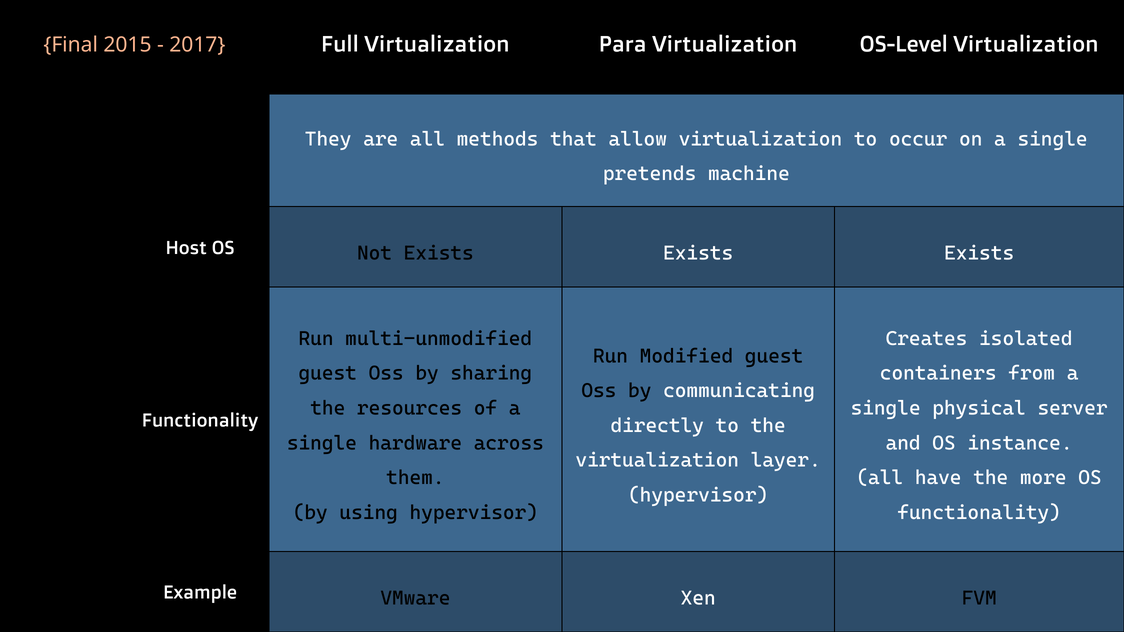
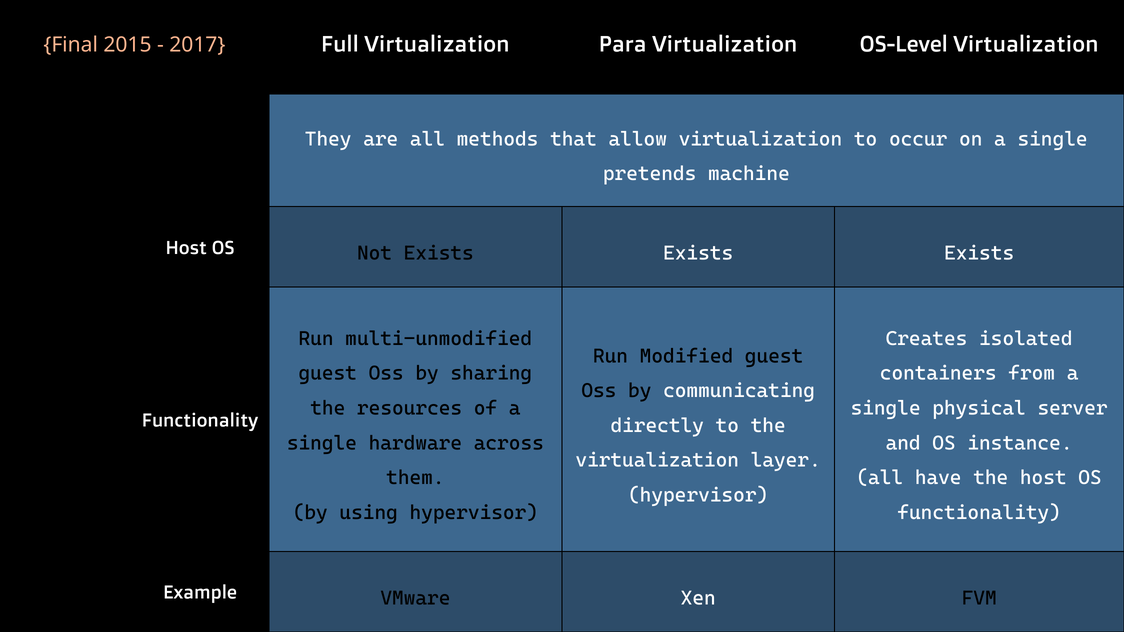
the more: more -> host
